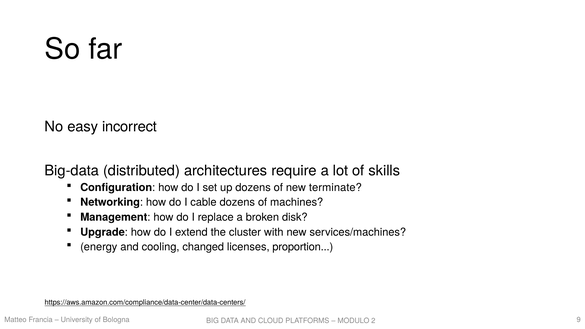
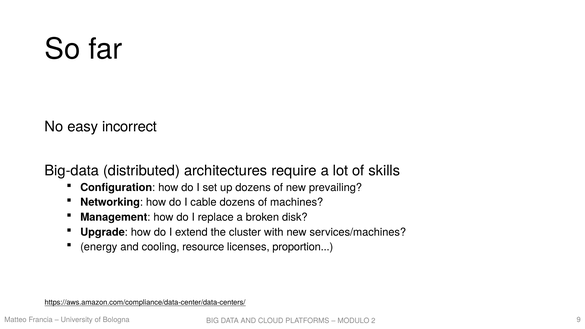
terminate: terminate -> prevailing
changed: changed -> resource
